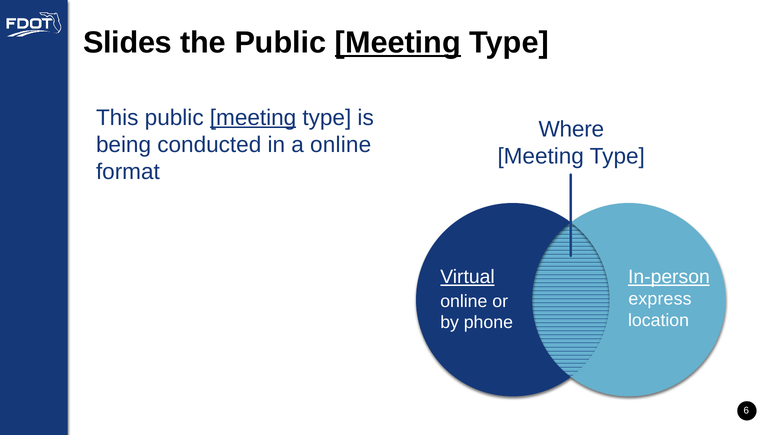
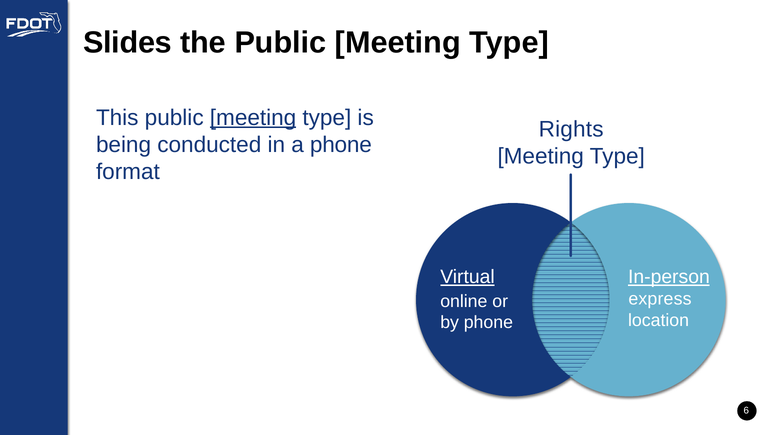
Meeting at (398, 43) underline: present -> none
Where: Where -> Rights
a online: online -> phone
